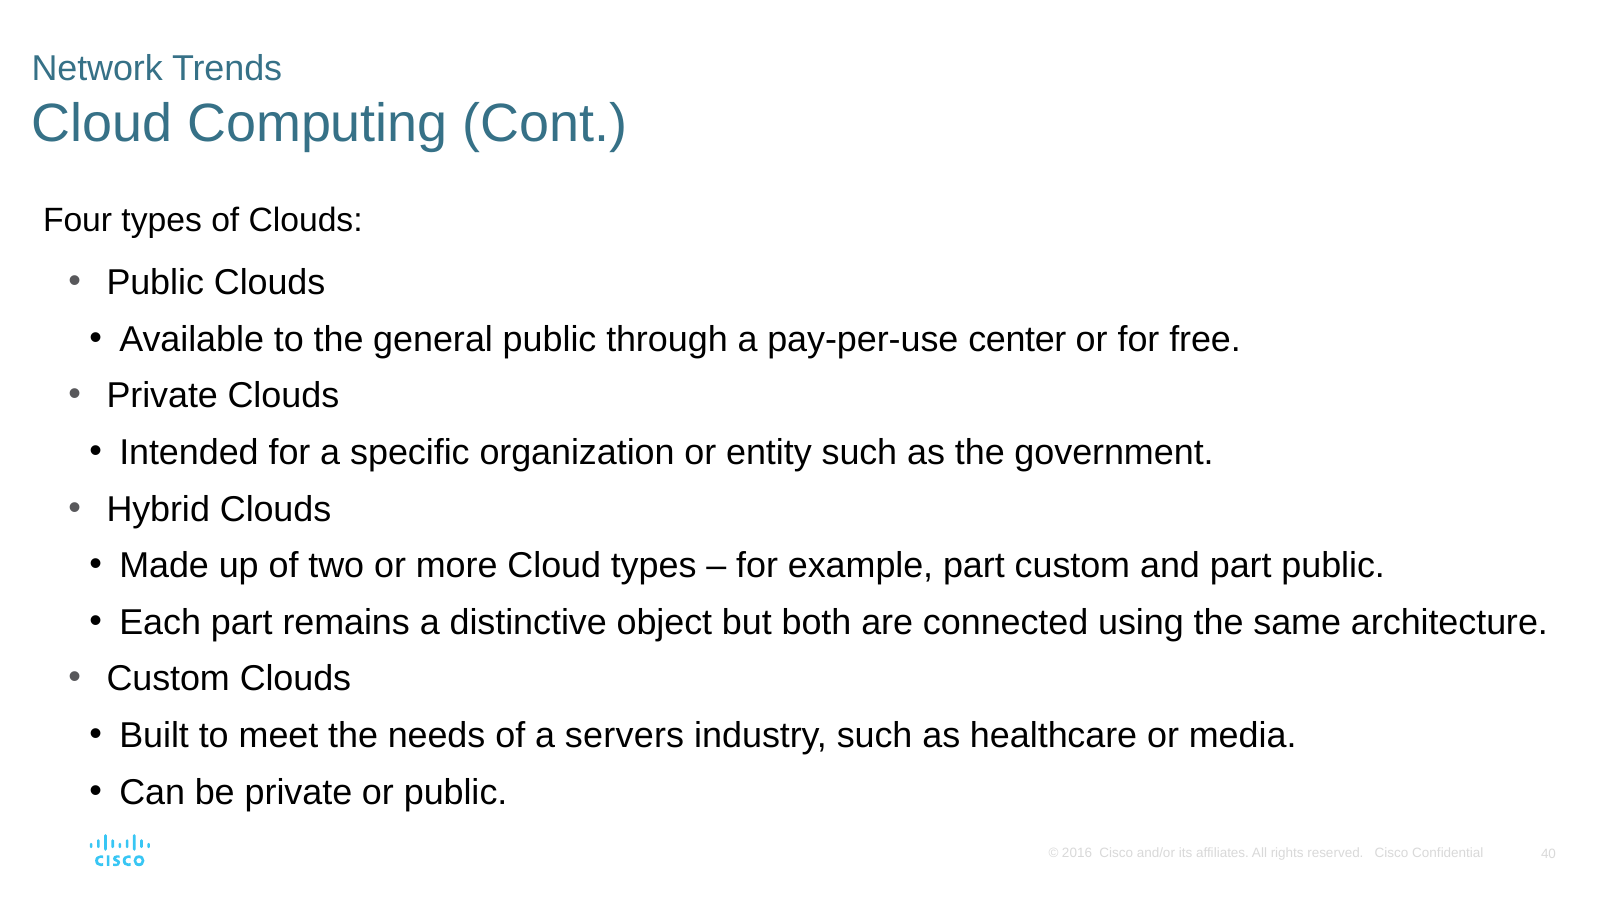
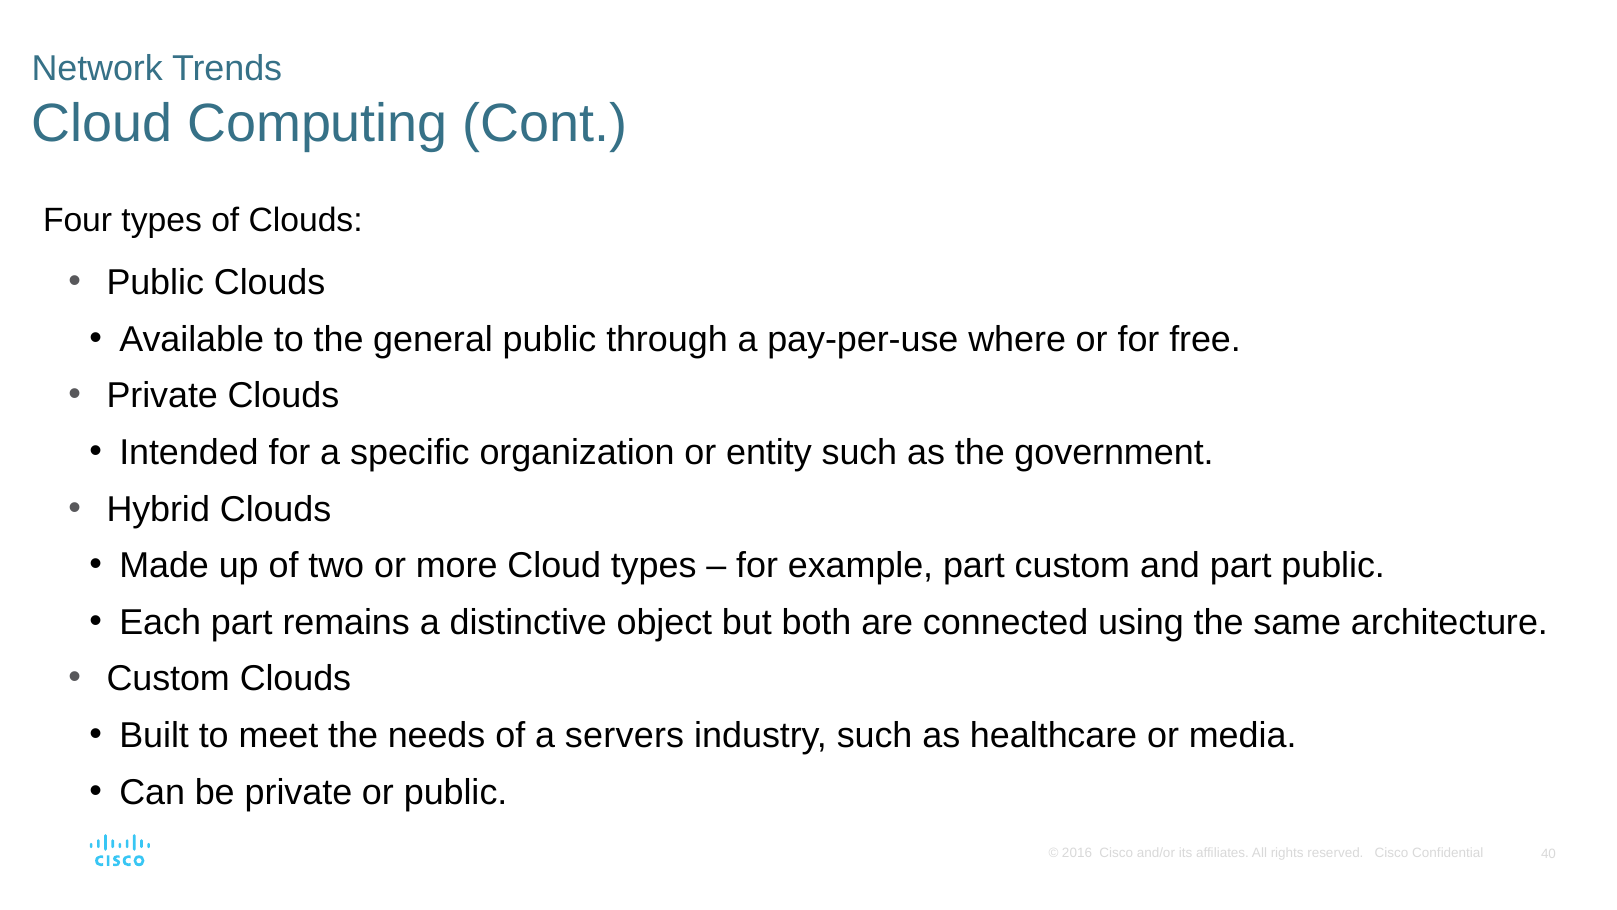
center: center -> where
